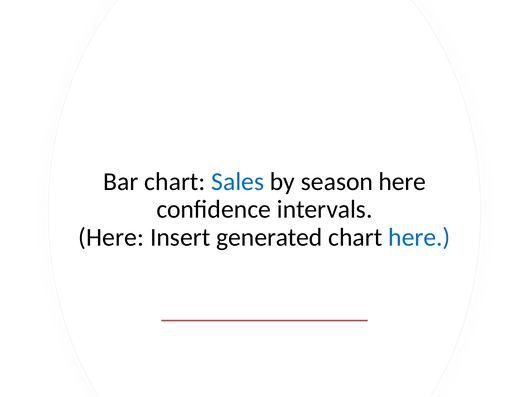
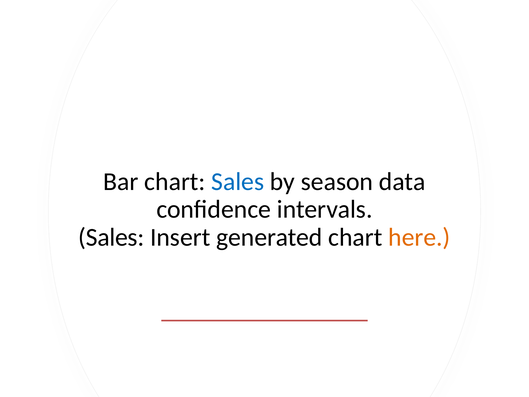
season here: here -> data
Here at (111, 237): Here -> Sales
here at (419, 237) colour: blue -> orange
